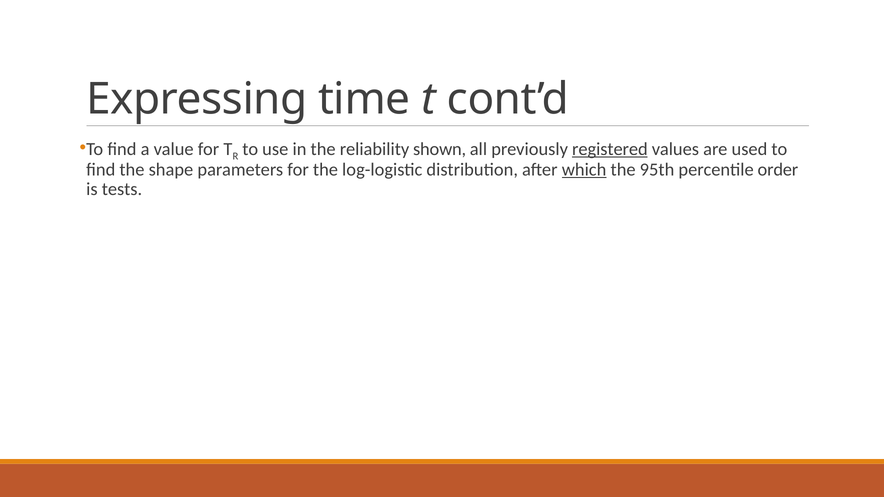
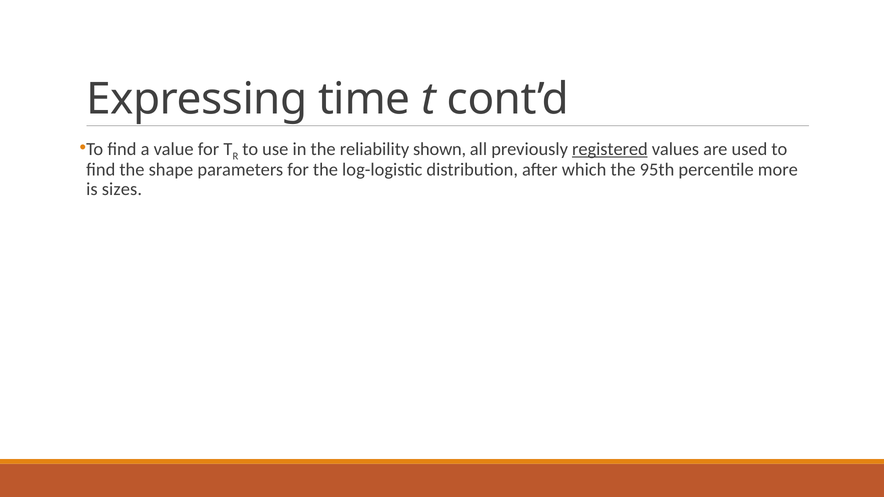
which underline: present -> none
order: order -> more
tests: tests -> sizes
